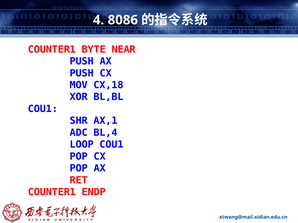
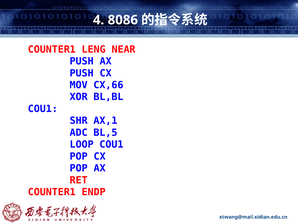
BYTE: BYTE -> LENG
CX,18: CX,18 -> CX,66
BL,4: BL,4 -> BL,5
